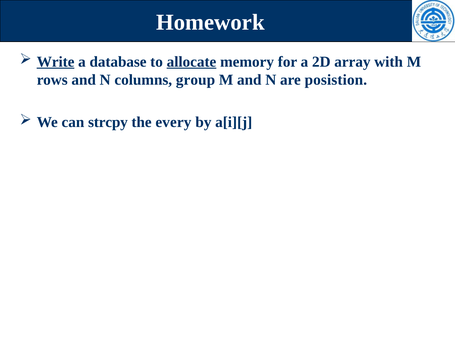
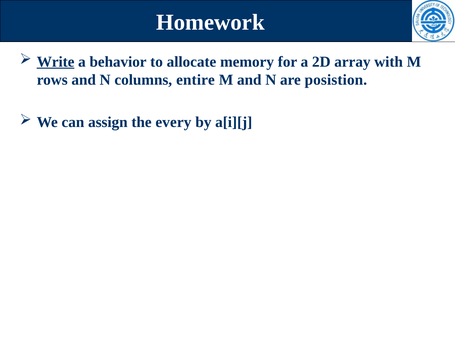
database: database -> behavior
allocate underline: present -> none
group: group -> entire
strcpy: strcpy -> assign
